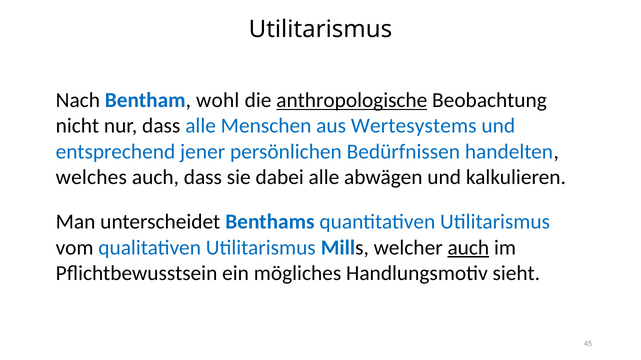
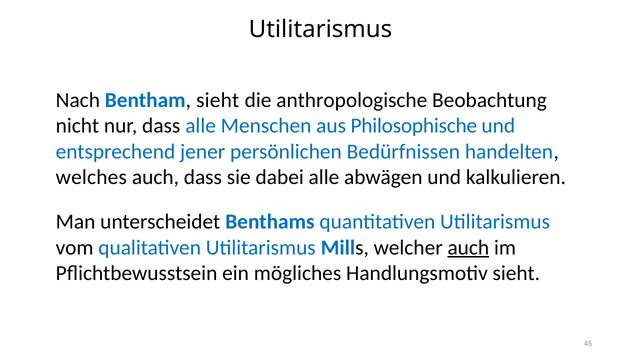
Bentham wohl: wohl -> sieht
anthropologische underline: present -> none
Wertesystems: Wertesystems -> Philosophische
